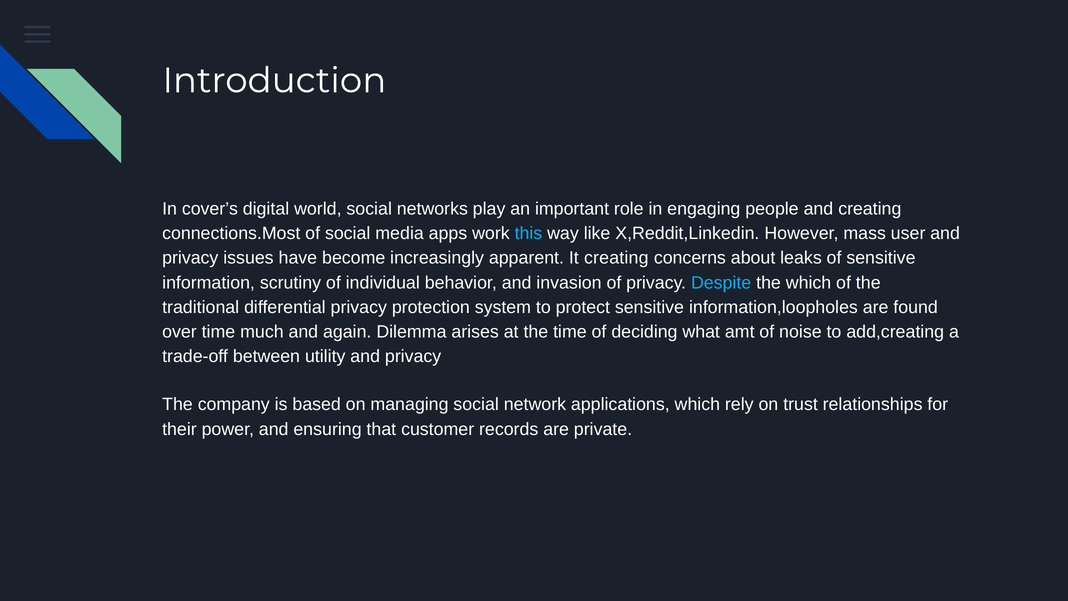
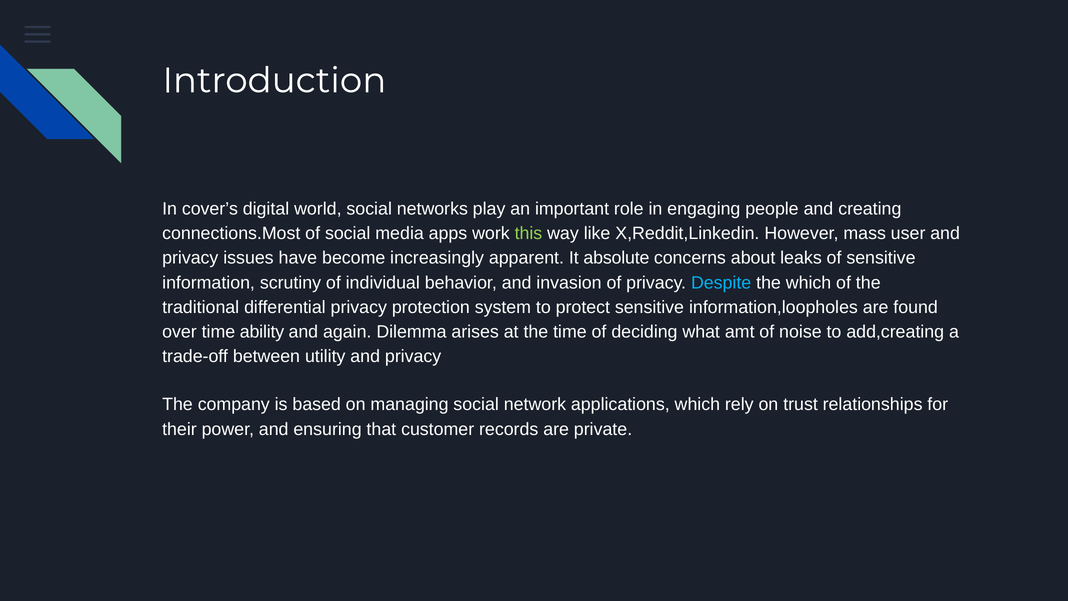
this colour: light blue -> light green
It creating: creating -> absolute
much: much -> ability
